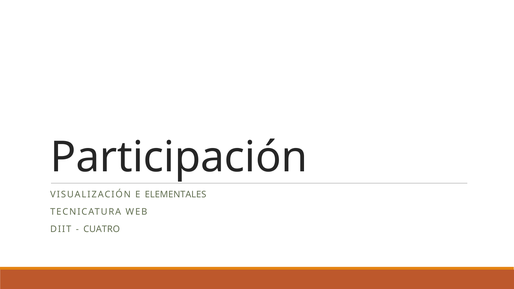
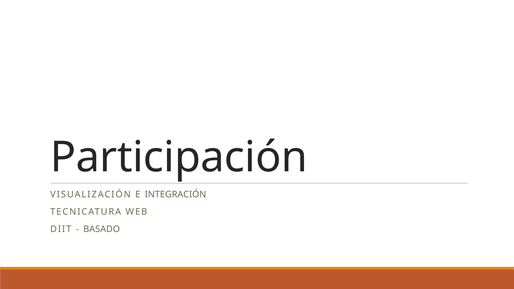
ELEMENTALES: ELEMENTALES -> INTEGRACIÓN
CUATRO: CUATRO -> BASADO
